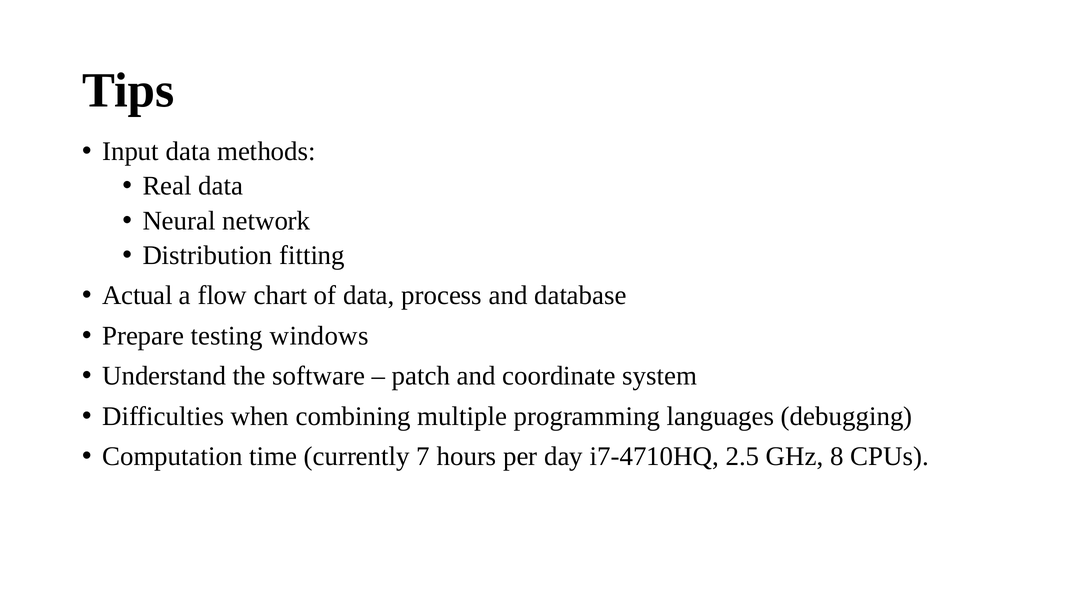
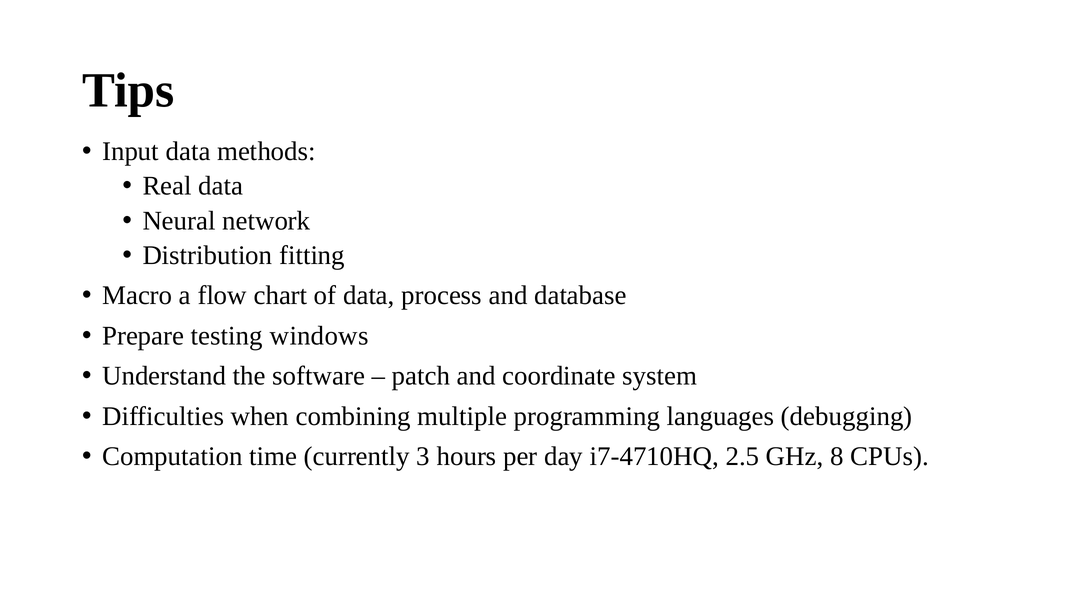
Actual: Actual -> Macro
7: 7 -> 3
